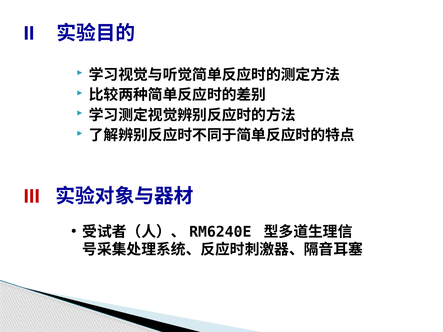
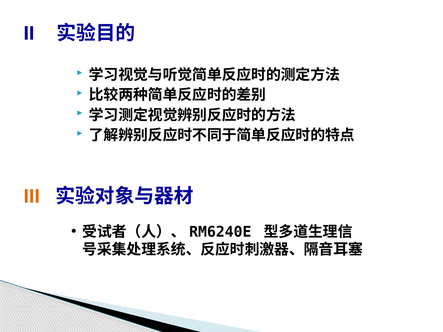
III colour: red -> orange
